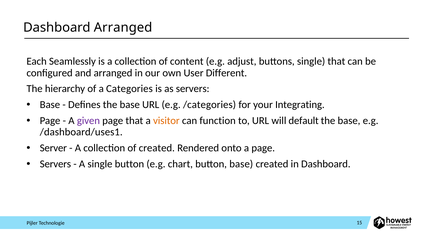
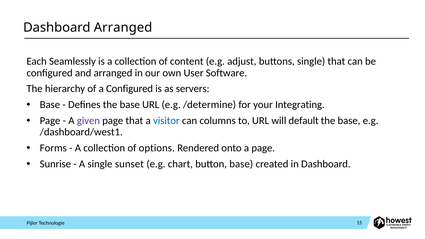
Different: Different -> Software
a Categories: Categories -> Configured
/categories: /categories -> /determine
visitor colour: orange -> blue
function: function -> columns
/dashboard/uses1: /dashboard/uses1 -> /dashboard/west1
Server: Server -> Forms
of created: created -> options
Servers at (55, 164): Servers -> Sunrise
single button: button -> sunset
